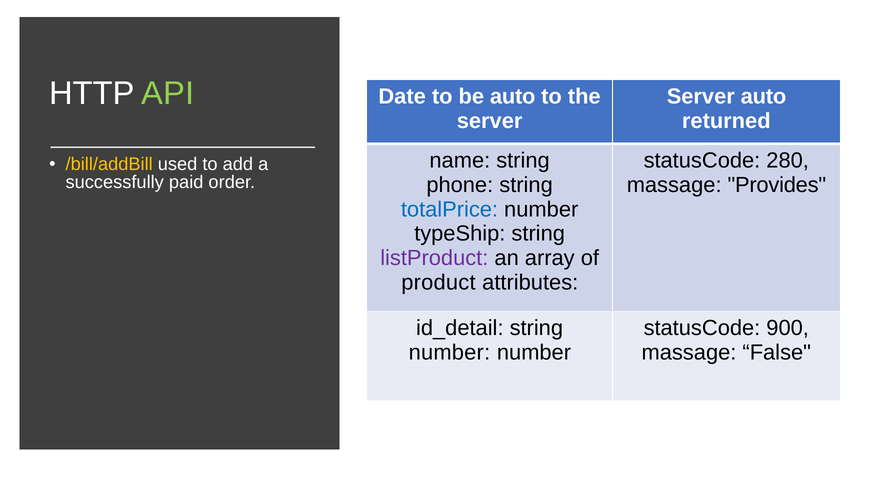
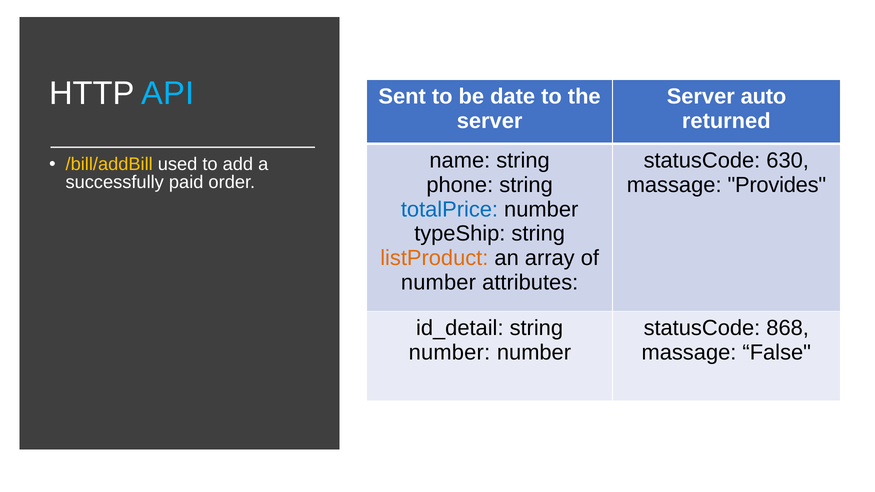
API colour: light green -> light blue
Date: Date -> Sent
be auto: auto -> date
280: 280 -> 630
listProduct colour: purple -> orange
product at (438, 283): product -> number
900: 900 -> 868
